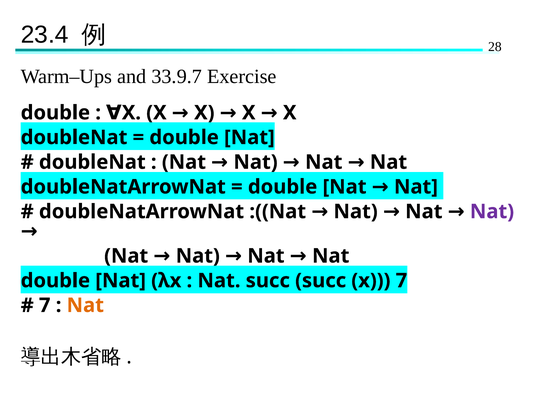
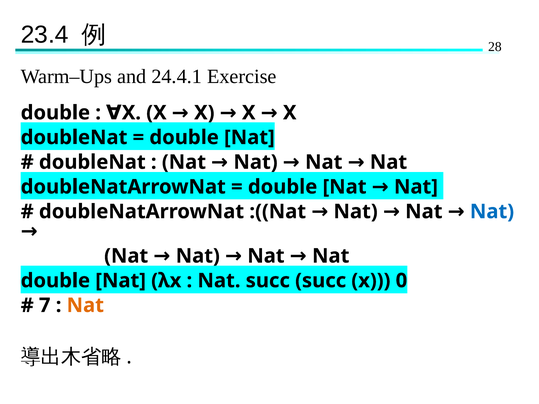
33.9.7: 33.9.7 -> 24.4.1
Nat at (492, 212) colour: purple -> blue
x 7: 7 -> 0
